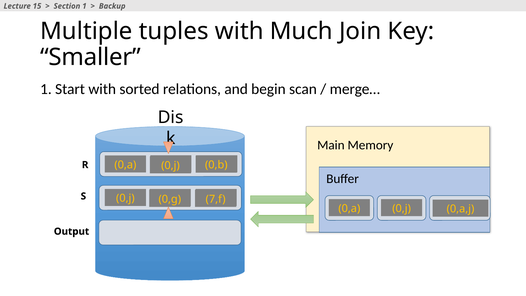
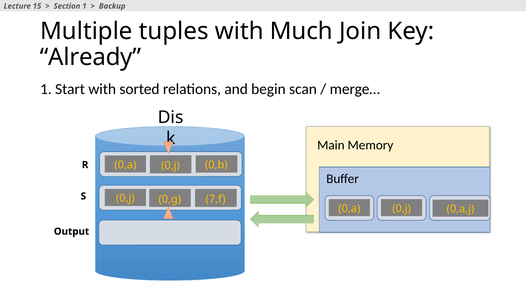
Smaller: Smaller -> Already
